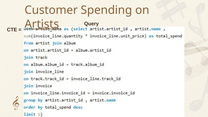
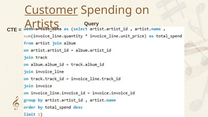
Customer underline: none -> present
